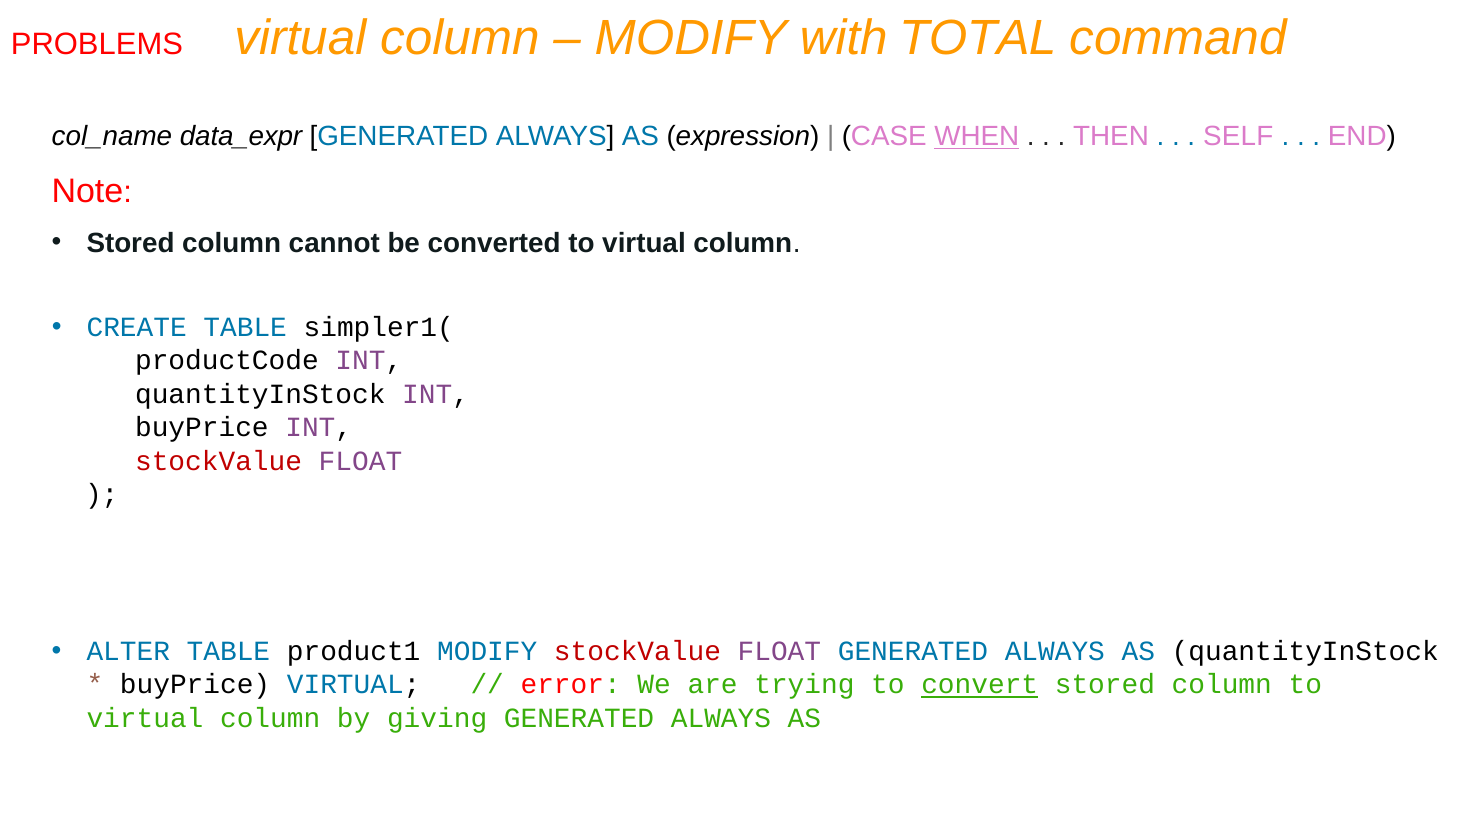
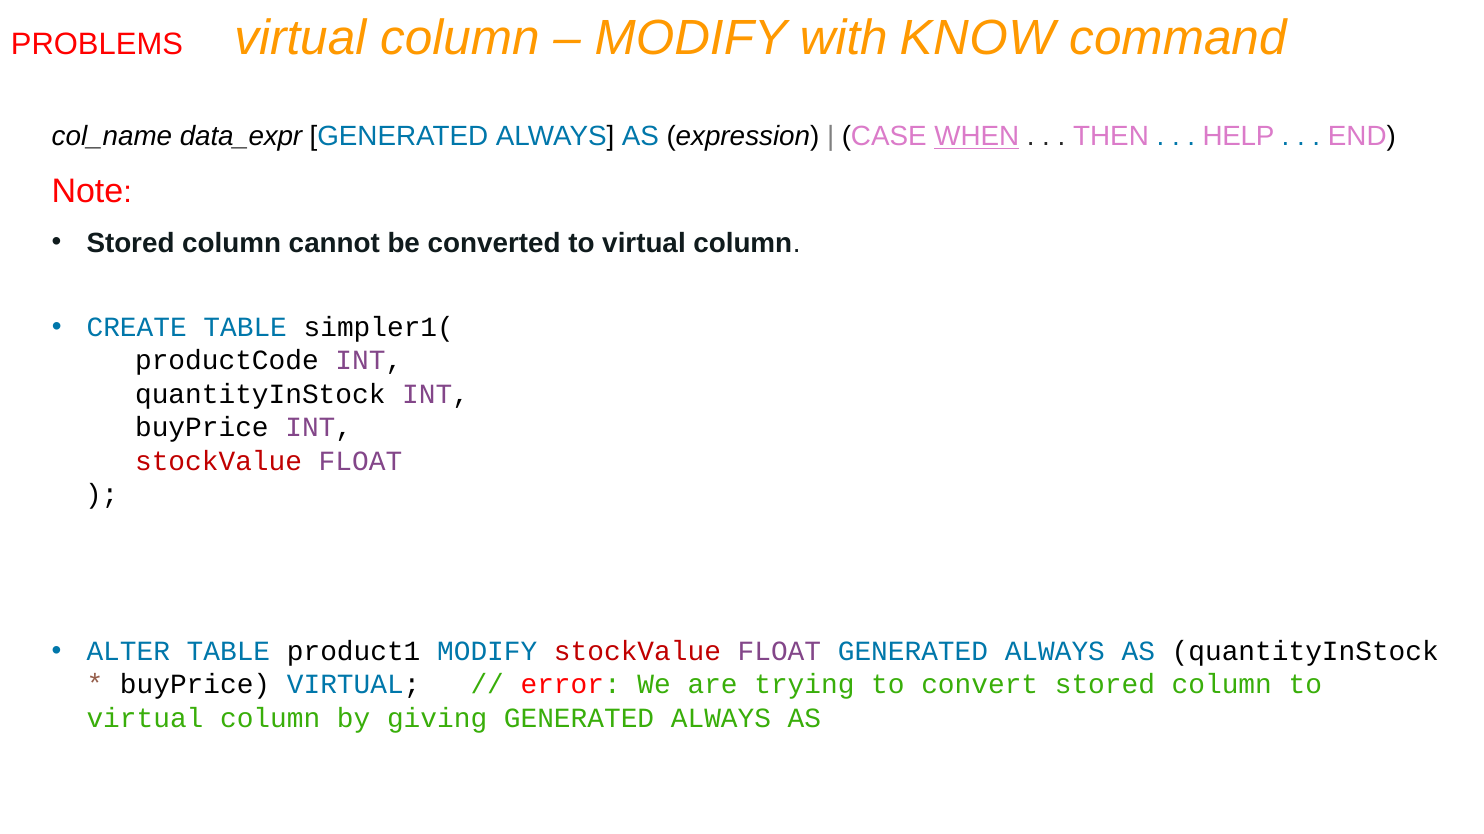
TOTAL: TOTAL -> KNOW
SELF: SELF -> HELP
convert underline: present -> none
